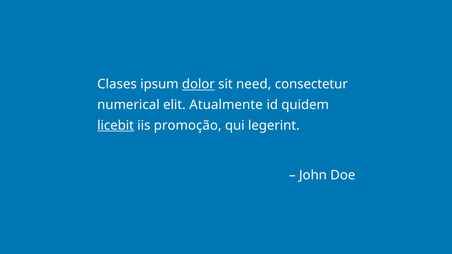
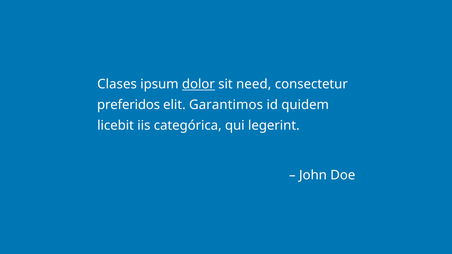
numerical: numerical -> preferidos
Atualmente: Atualmente -> Garantimos
licebit underline: present -> none
promoção: promoção -> categórica
